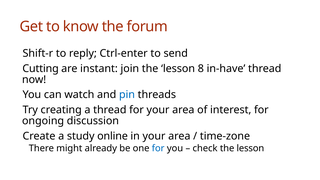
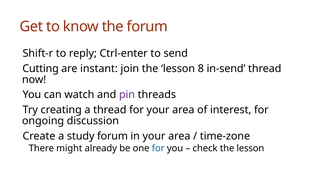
in-have: in-have -> in-send
pin colour: blue -> purple
study online: online -> forum
